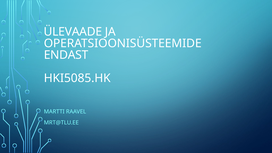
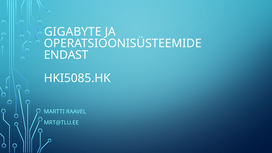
ÜLEVAADE: ÜLEVAADE -> GIGABYTE
